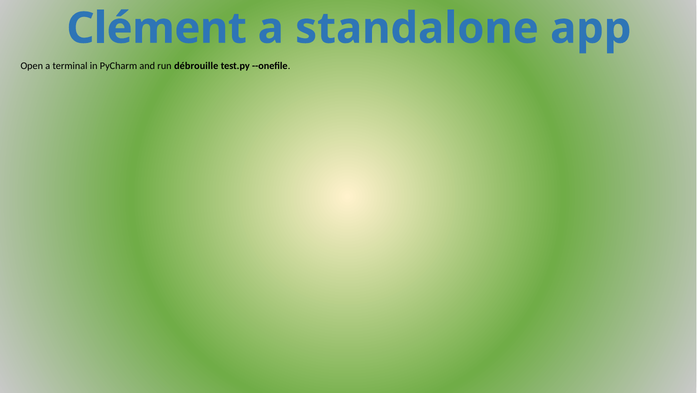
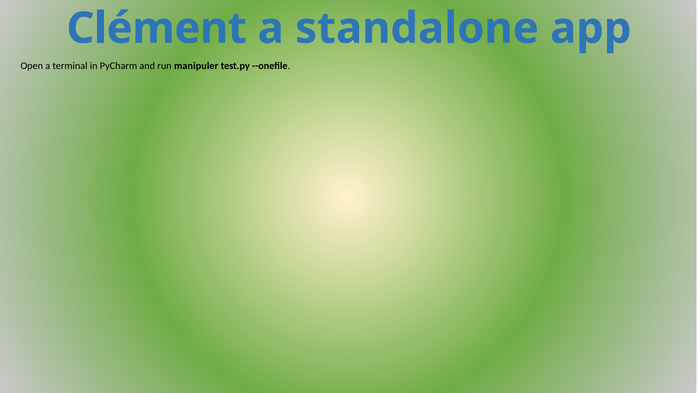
débrouille: débrouille -> manipuler
